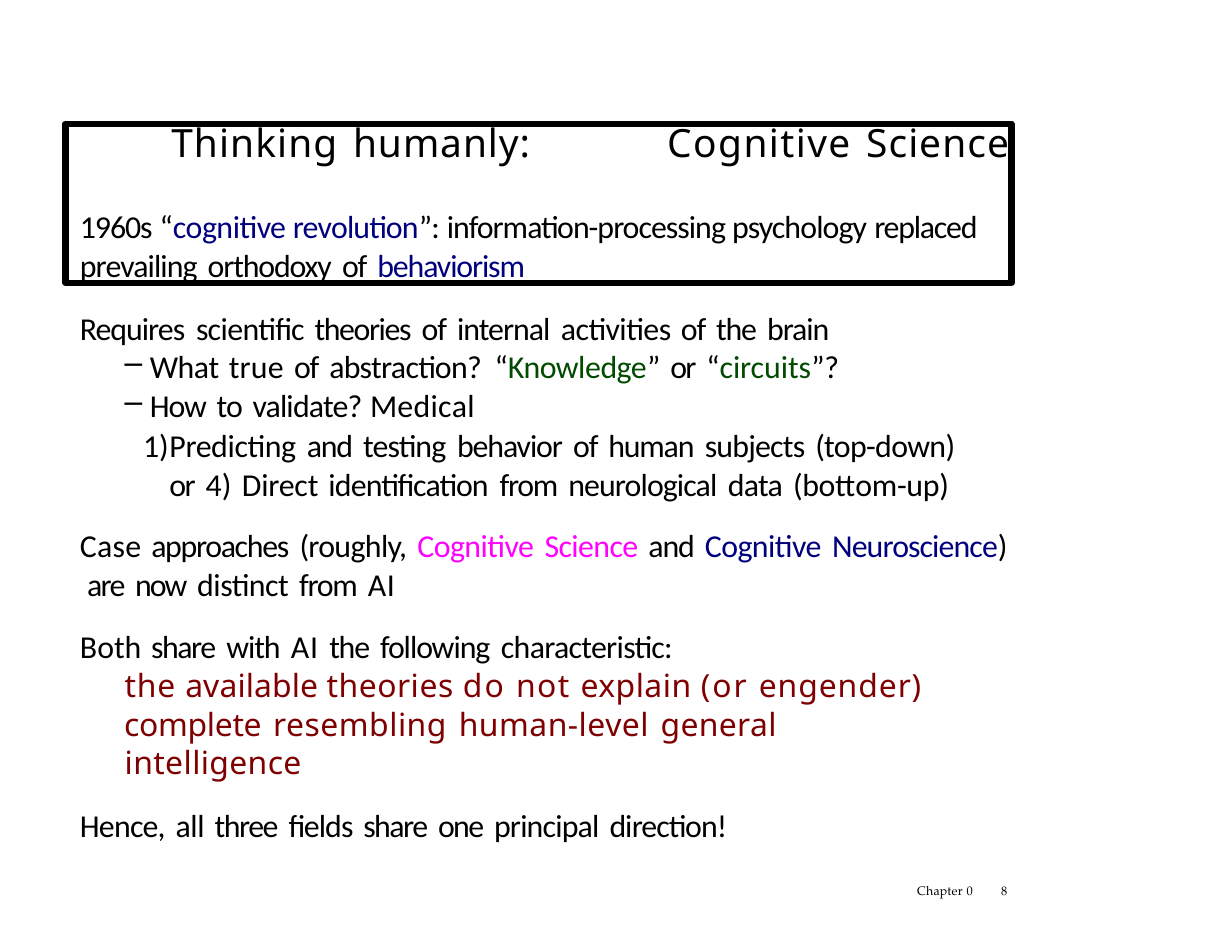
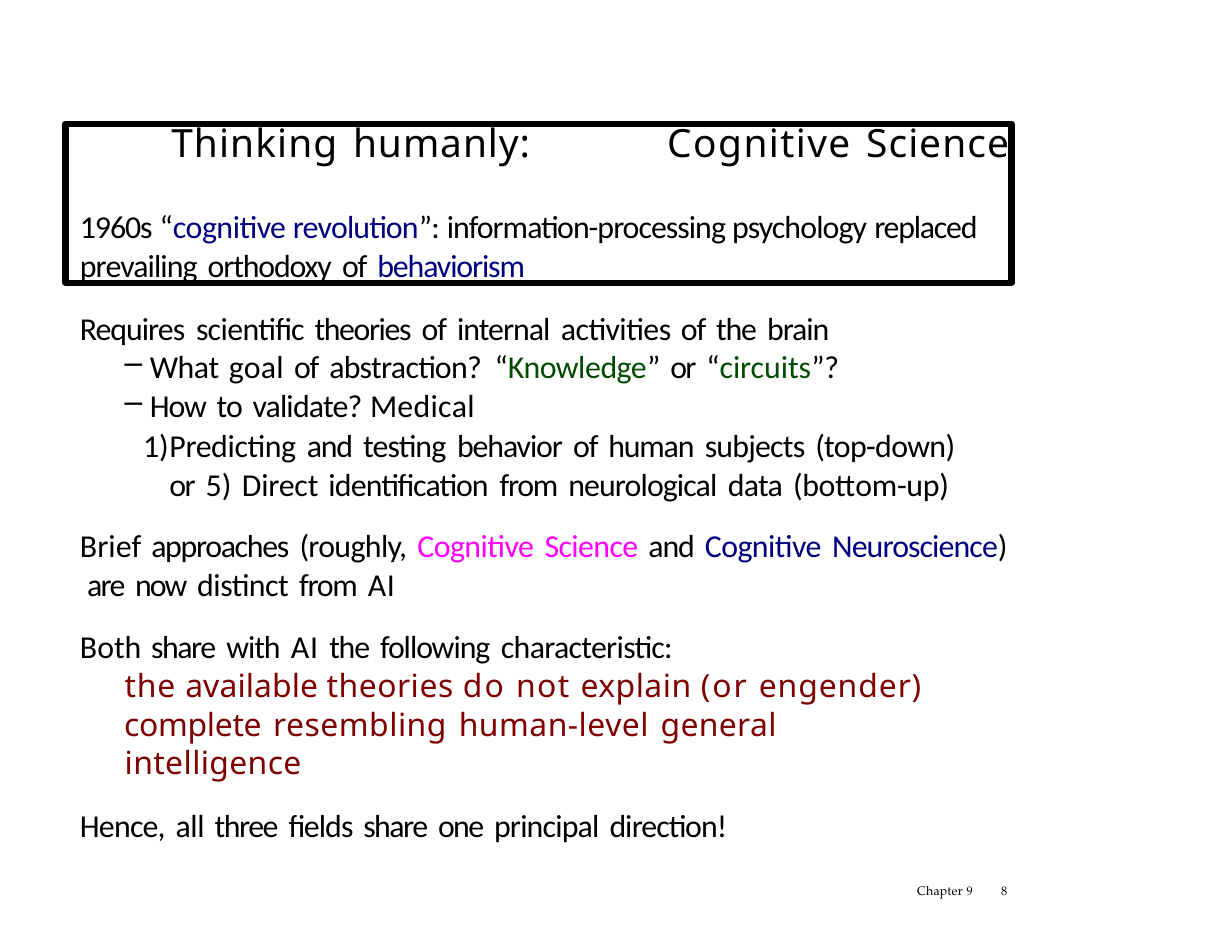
true: true -> goal
4: 4 -> 5
Case: Case -> Brief
0: 0 -> 9
